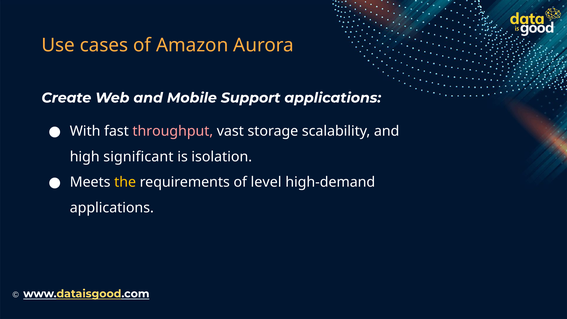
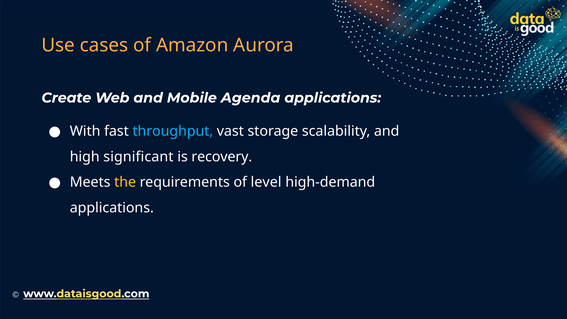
Support: Support -> Agenda
throughput colour: pink -> light blue
isolation: isolation -> recovery
